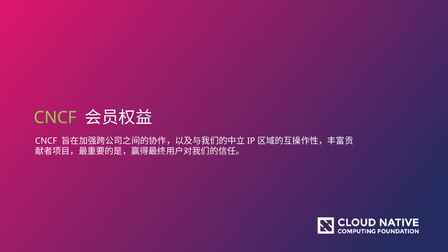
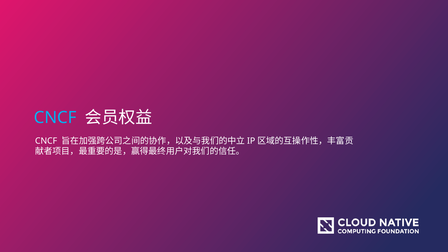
CNCF at (55, 118) colour: light green -> light blue
